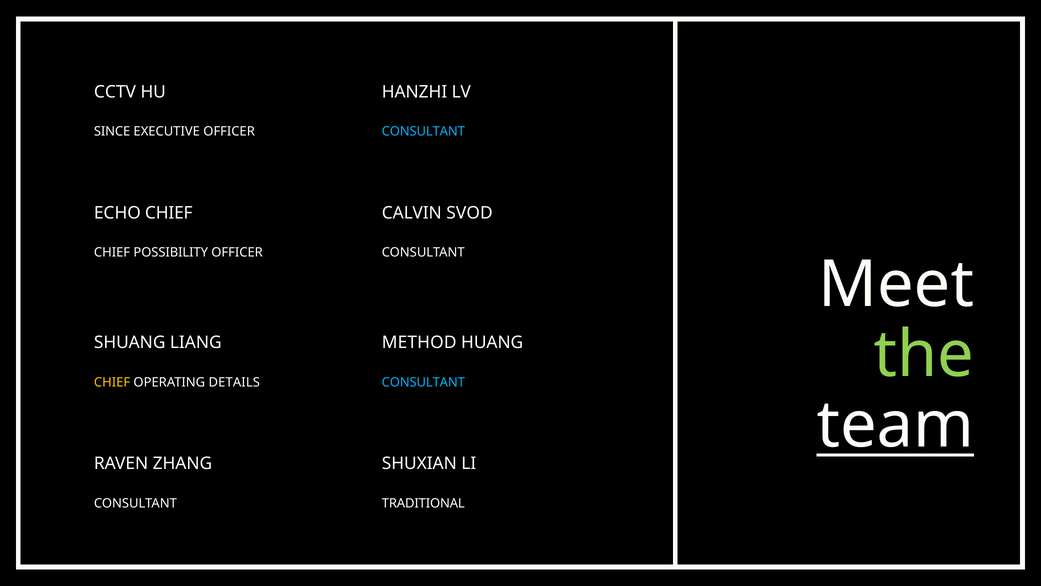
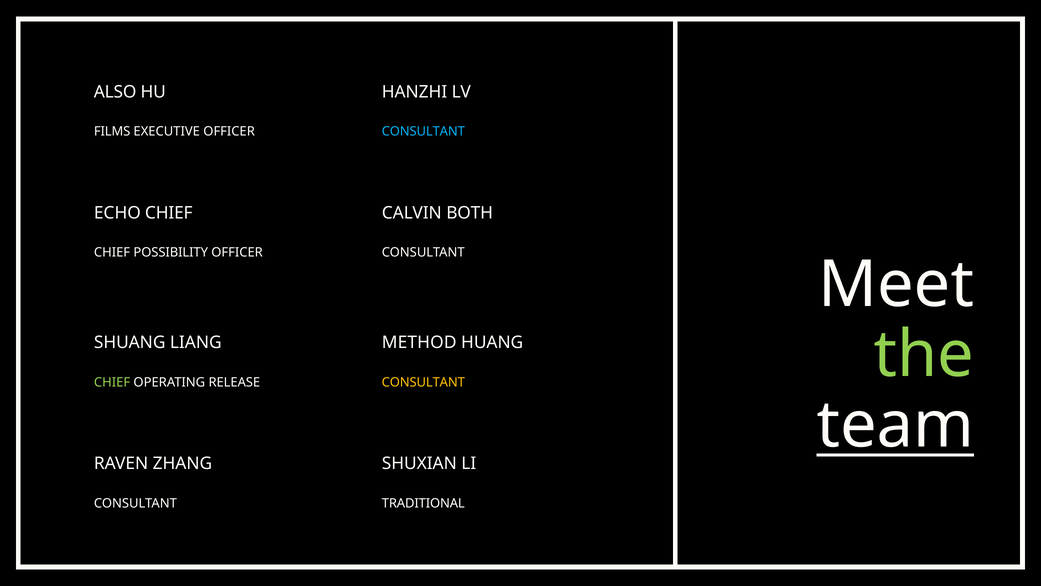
CCTV: CCTV -> ALSO
SINCE: SINCE -> FILMS
SVOD: SVOD -> BOTH
CHIEF at (112, 382) colour: yellow -> light green
DETAILS: DETAILS -> RELEASE
CONSULTANT at (423, 382) colour: light blue -> yellow
